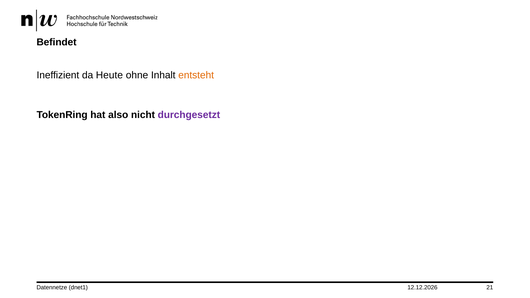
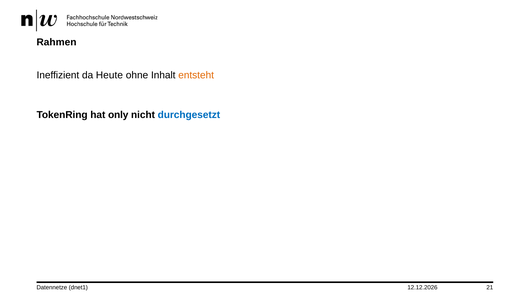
Befindet: Befindet -> Rahmen
also: also -> only
durchgesetzt colour: purple -> blue
